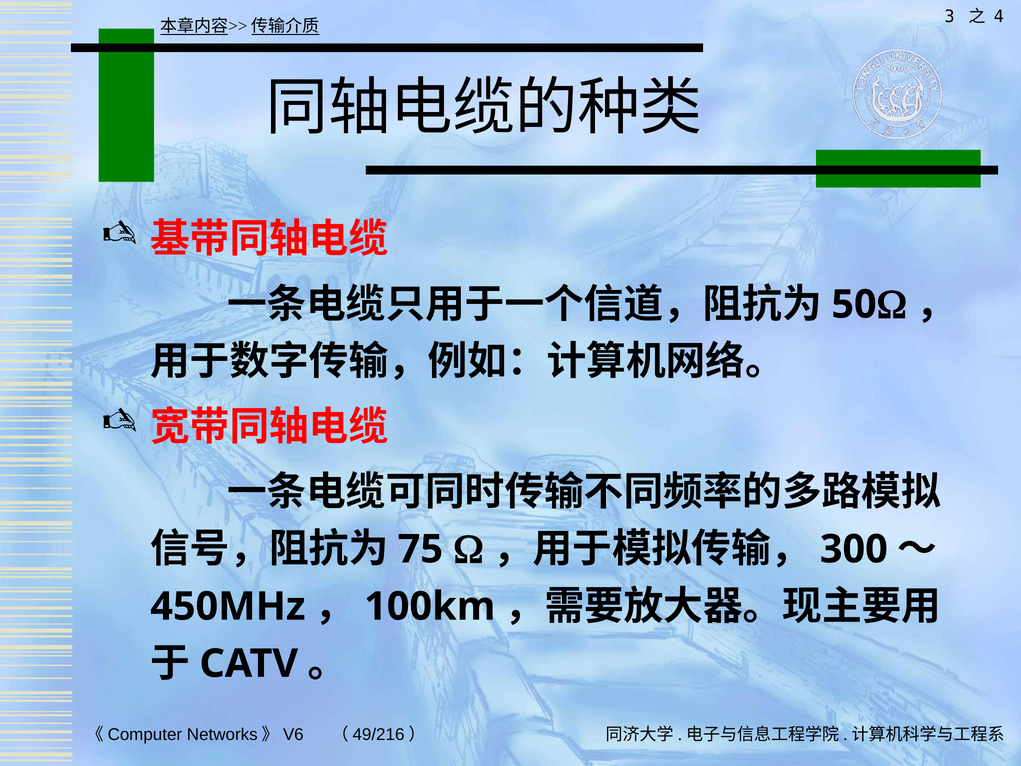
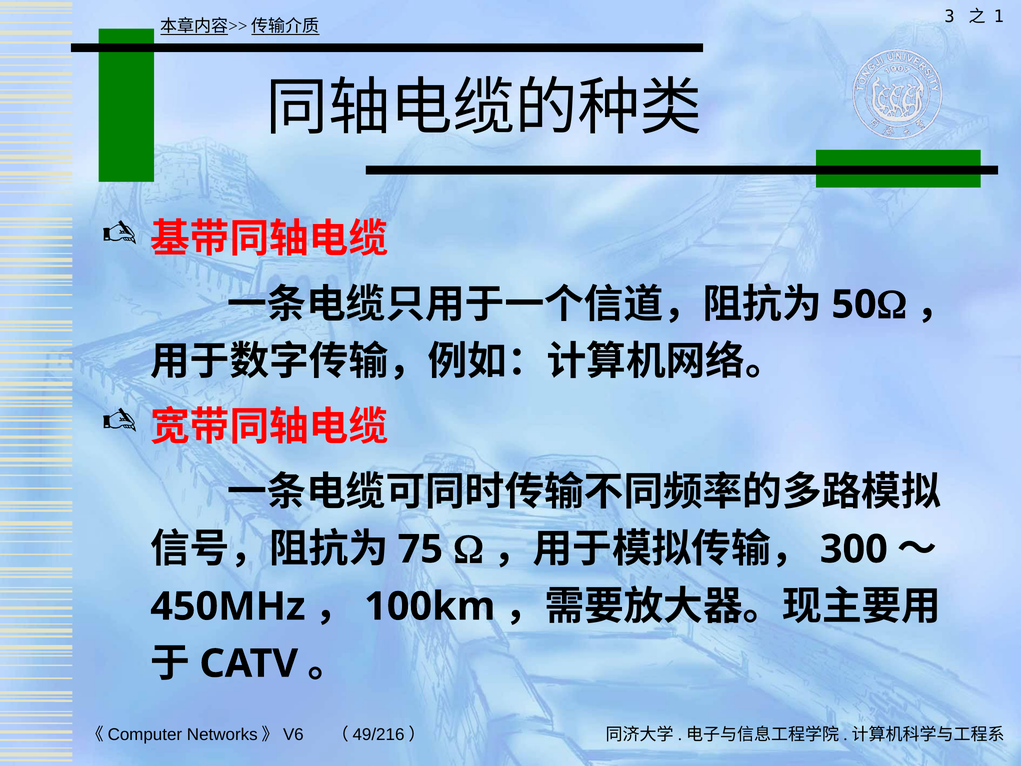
4: 4 -> 1
